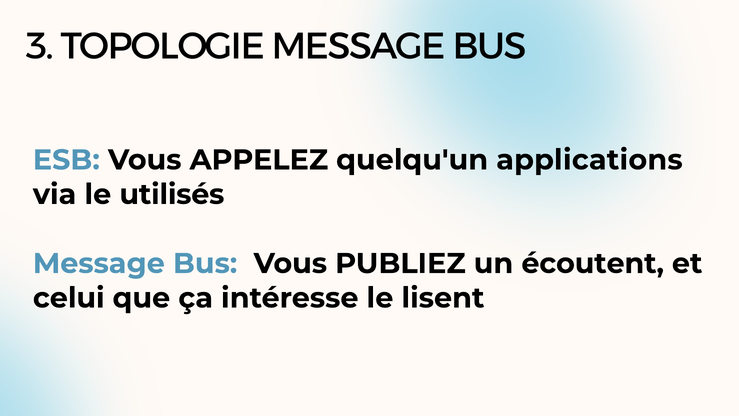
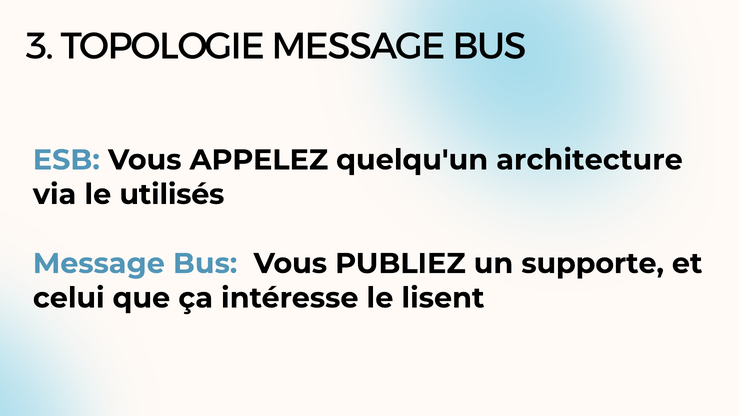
applications: applications -> architecture
écoutent: écoutent -> supporte
